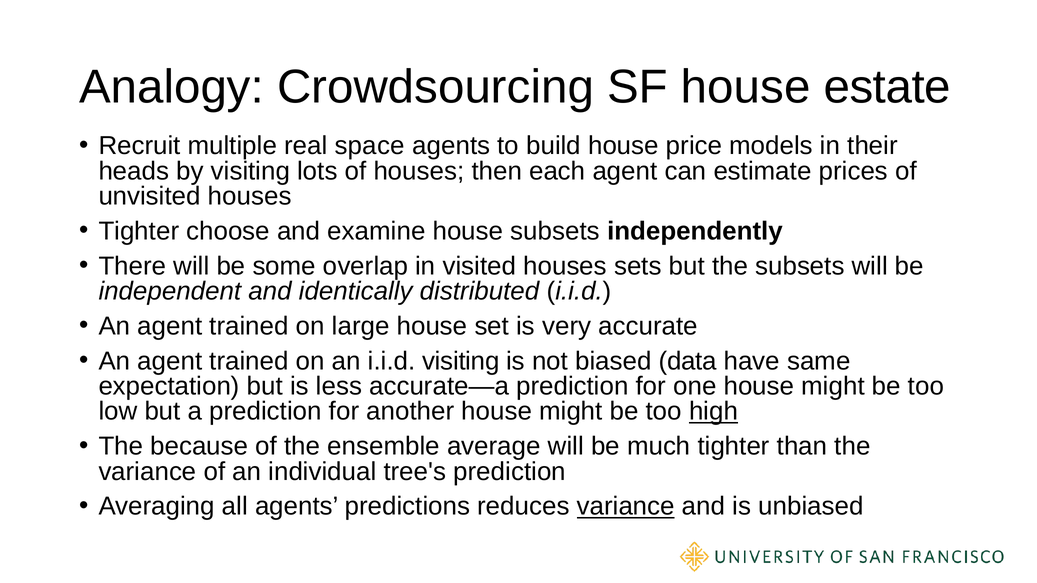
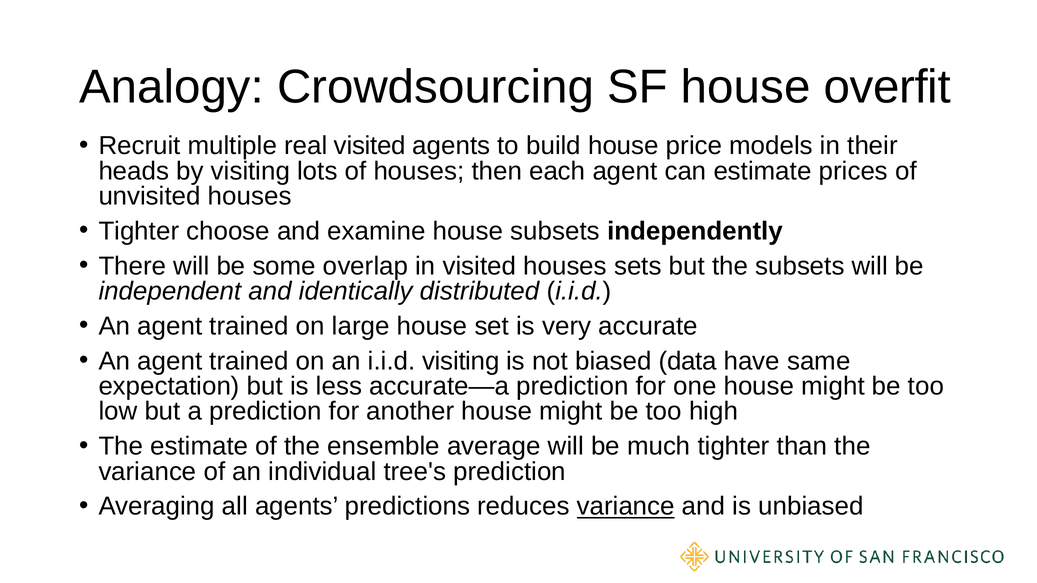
estate: estate -> overfit
real space: space -> visited
high underline: present -> none
The because: because -> estimate
